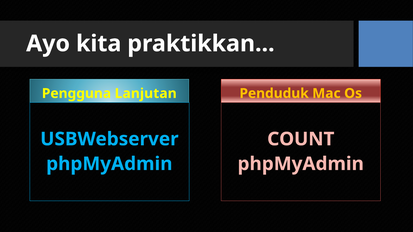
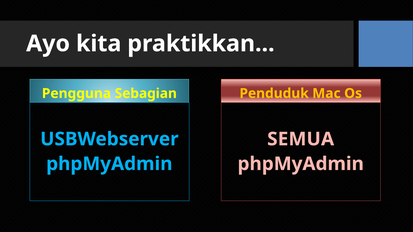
Lanjutan: Lanjutan -> Sebagian
COUNT: COUNT -> SEMUA
